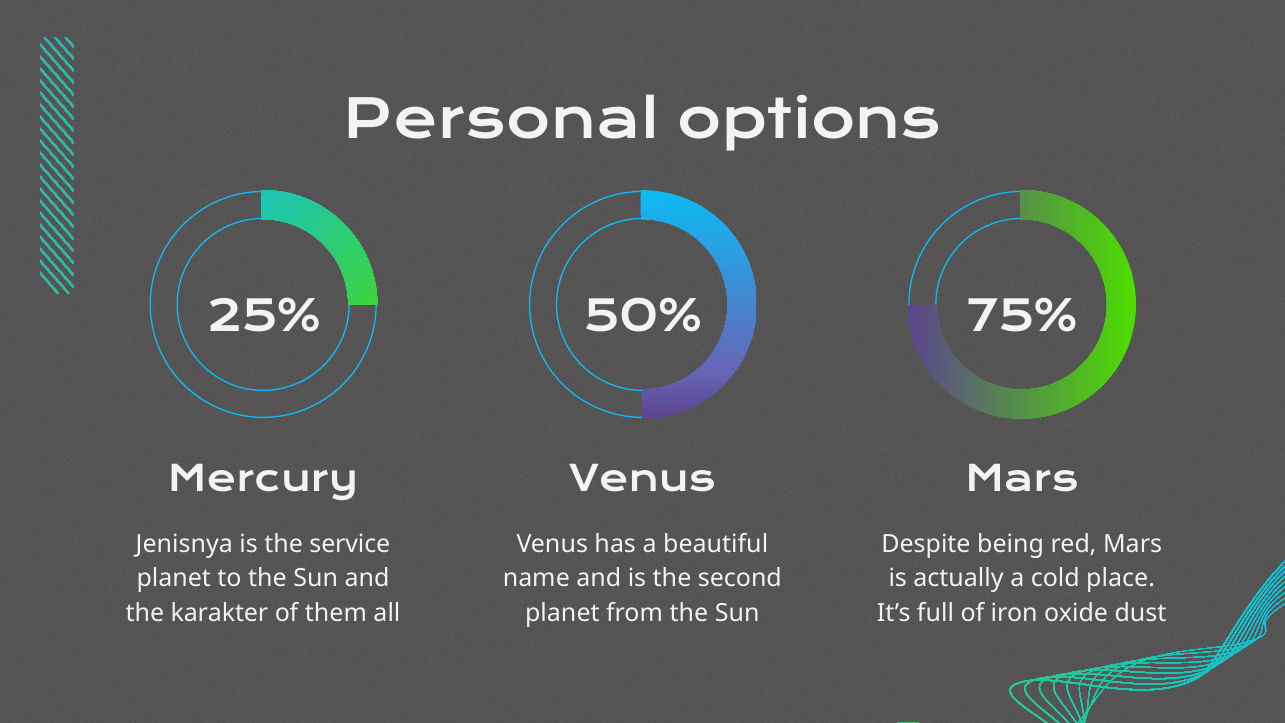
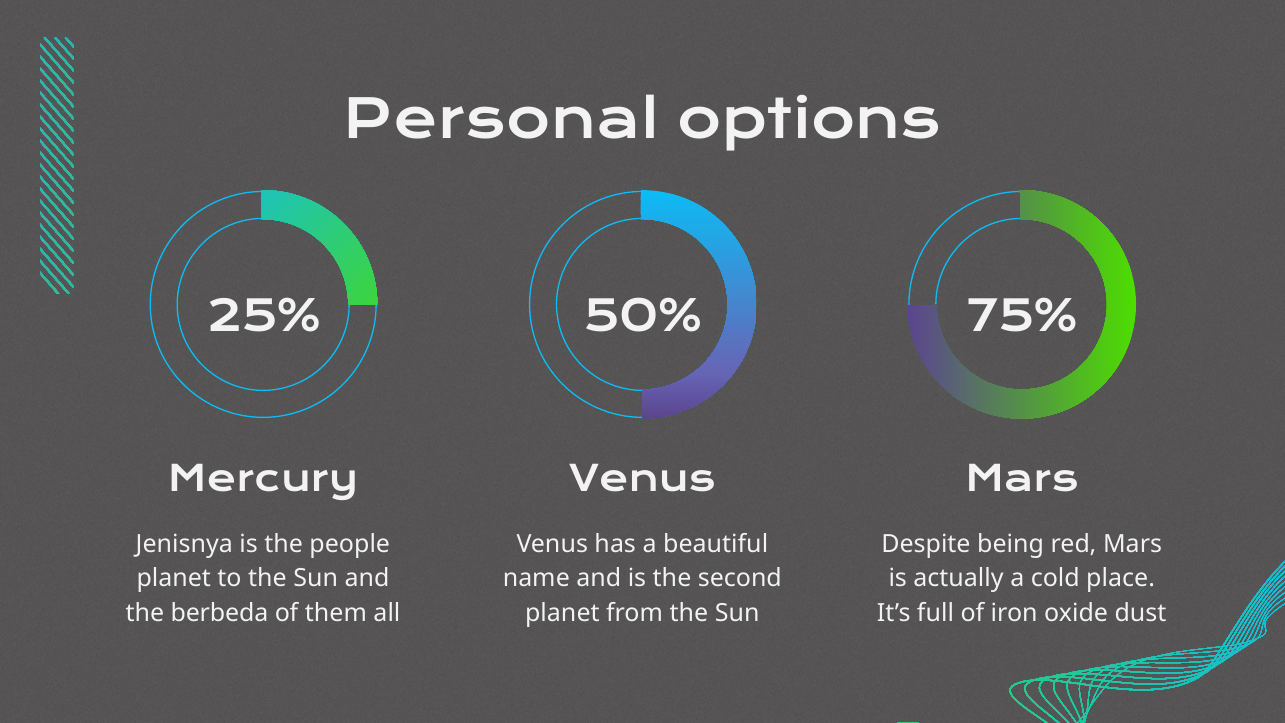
service: service -> people
karakter: karakter -> berbeda
